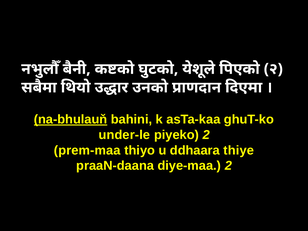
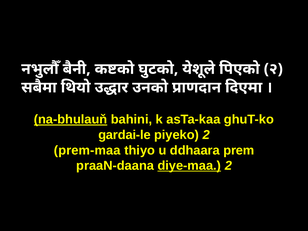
under-le: under-le -> gardai-le
thiye: thiye -> prem
diye-maa underline: none -> present
